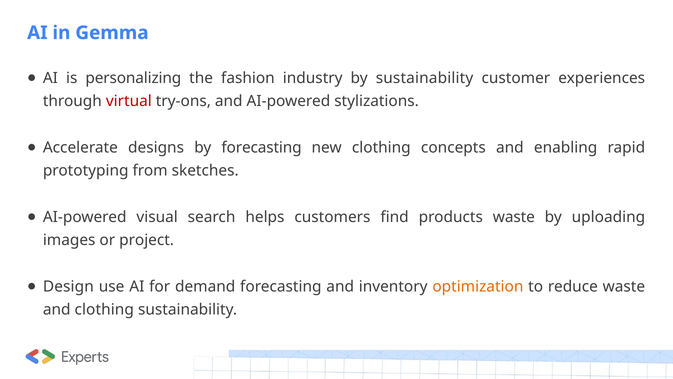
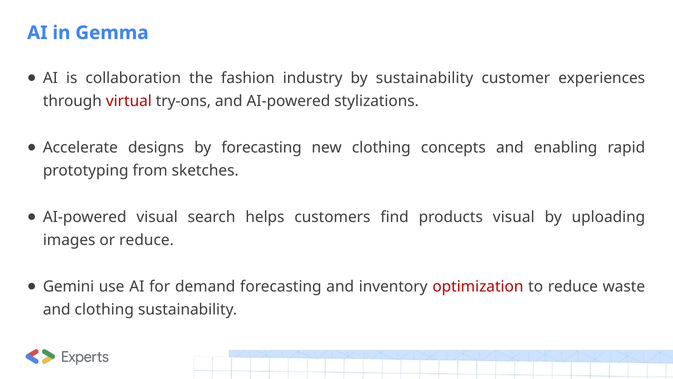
personalizing: personalizing -> collaboration
products waste: waste -> visual
or project: project -> reduce
Design: Design -> Gemini
optimization colour: orange -> red
